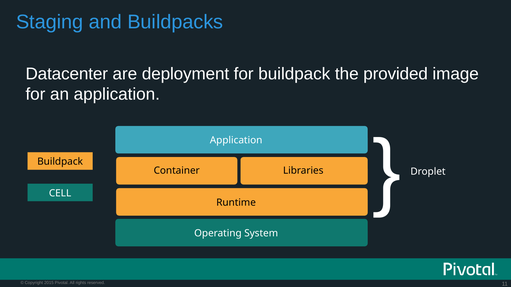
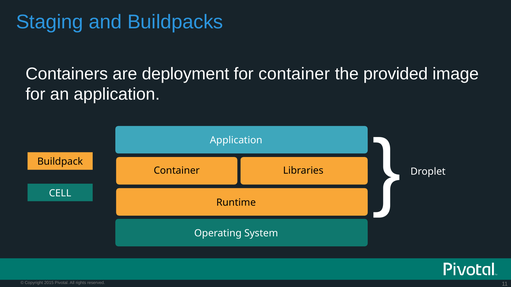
Datacenter: Datacenter -> Containers
for buildpack: buildpack -> container
